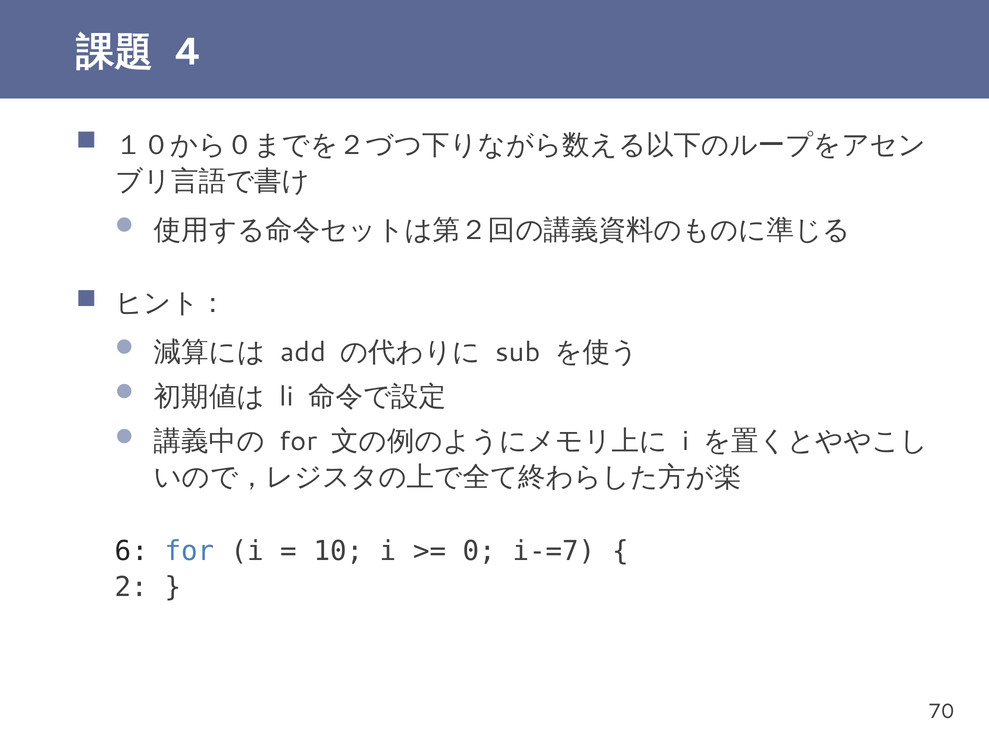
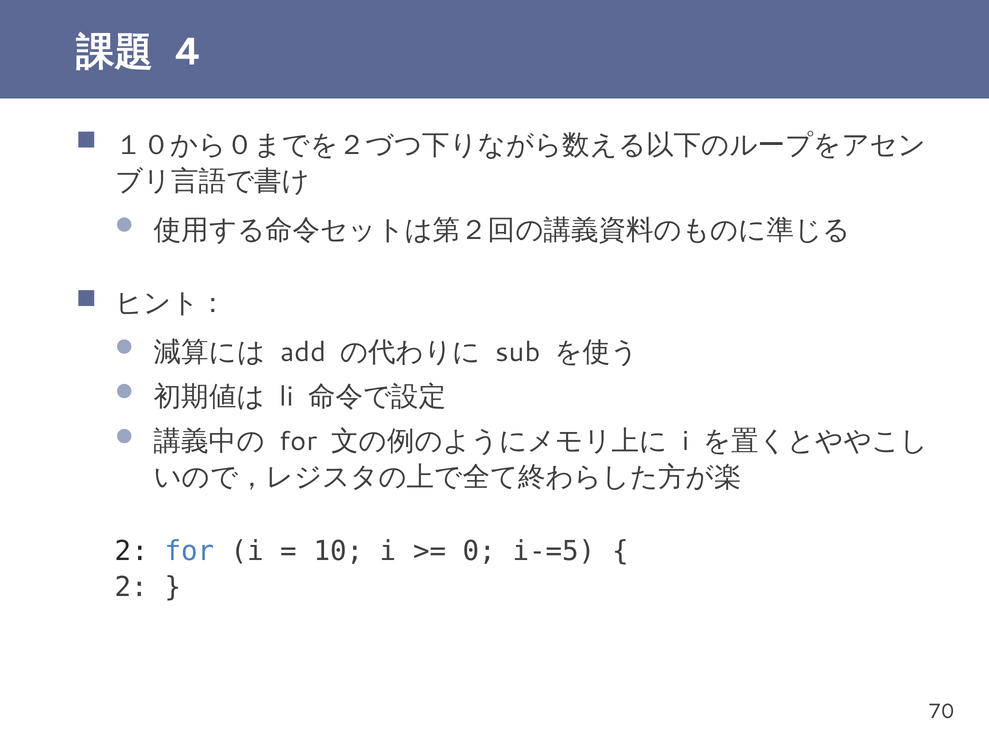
6 at (132, 551): 6 -> 2
i-=7: i-=7 -> i-=5
